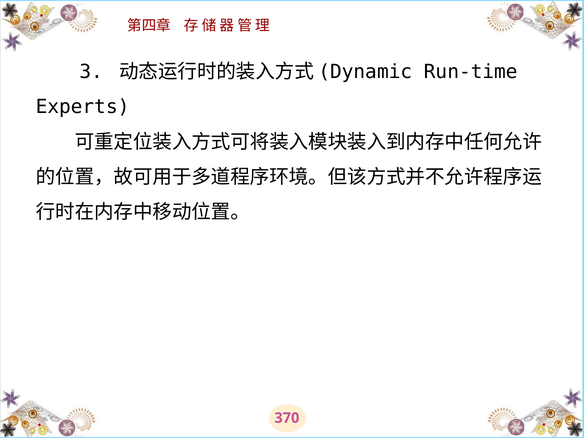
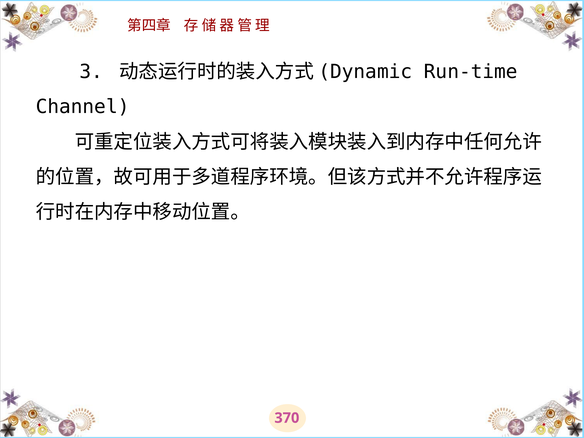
Experts: Experts -> Channel
